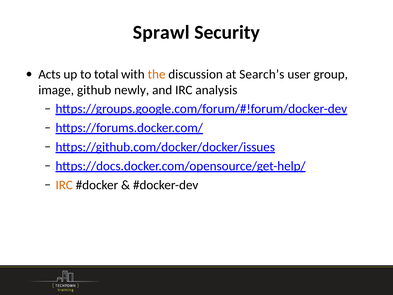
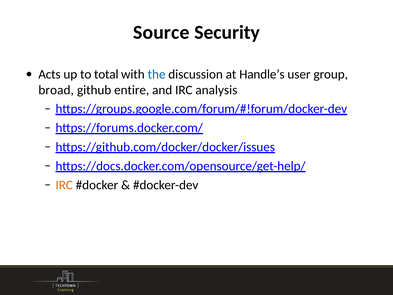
Sprawl: Sprawl -> Source
the colour: orange -> blue
Search’s: Search’s -> Handle’s
image: image -> broad
newly: newly -> entire
